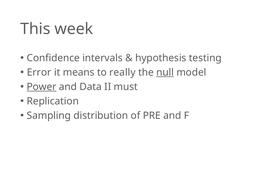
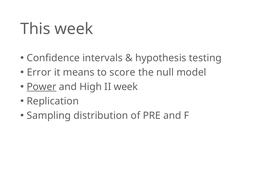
really: really -> score
null underline: present -> none
Data: Data -> High
II must: must -> week
